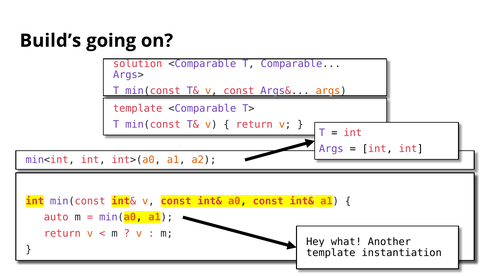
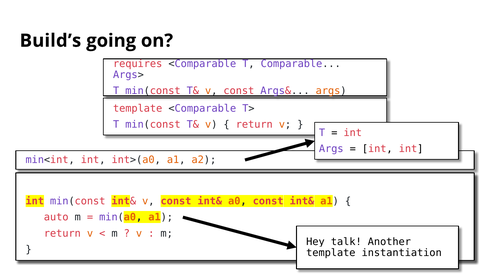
solution: solution -> requires
what: what -> talk
